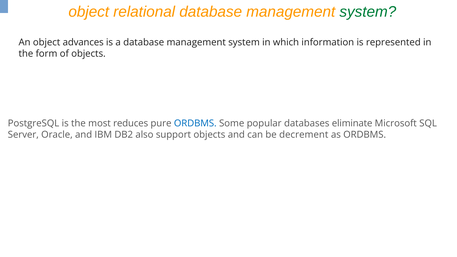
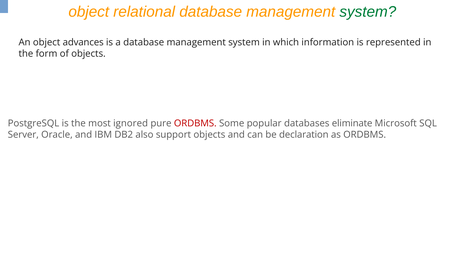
reduces: reduces -> ignored
ORDBMS at (195, 123) colour: blue -> red
decrement: decrement -> declaration
